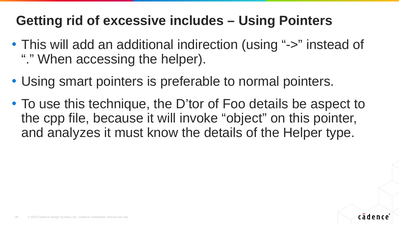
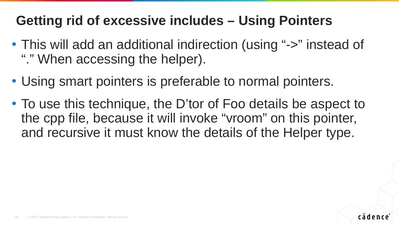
object: object -> vroom
analyzes: analyzes -> recursive
